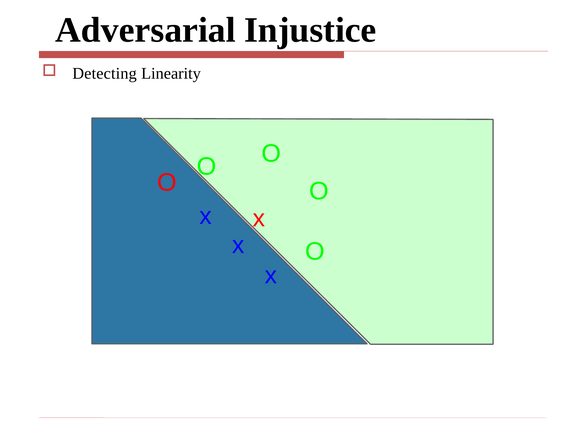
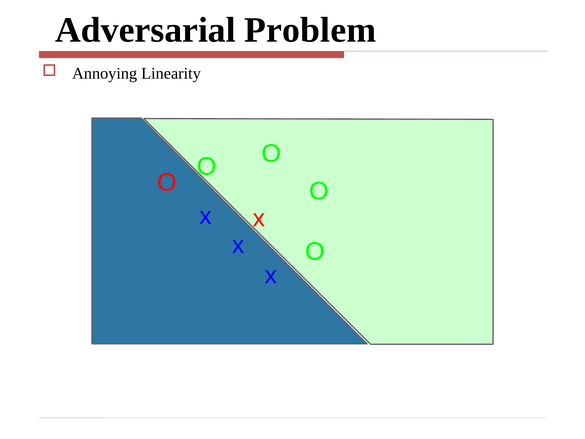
Injustice: Injustice -> Problem
Detecting: Detecting -> Annoying
